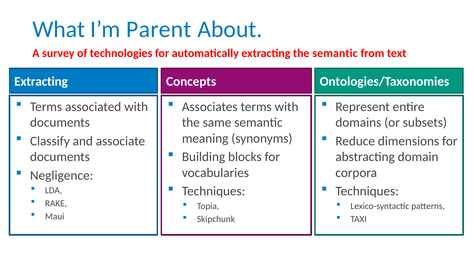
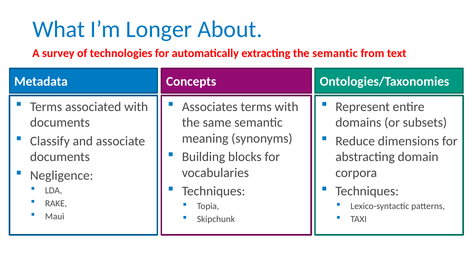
Parent: Parent -> Longer
Extracting at (41, 81): Extracting -> Metadata
